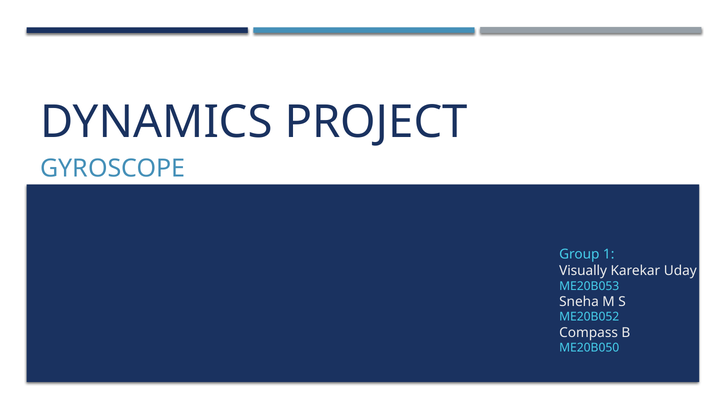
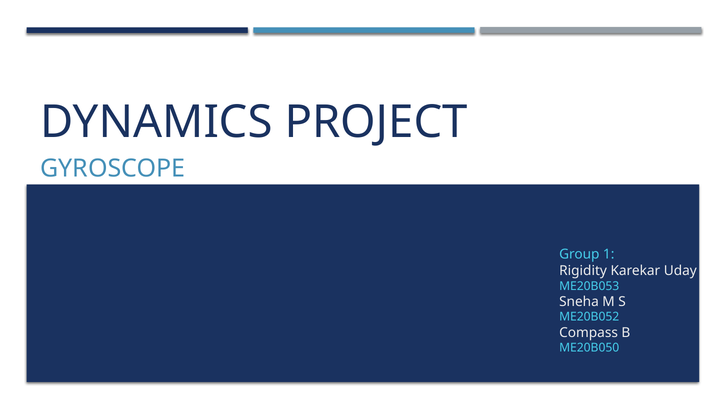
Visually: Visually -> Rigidity
